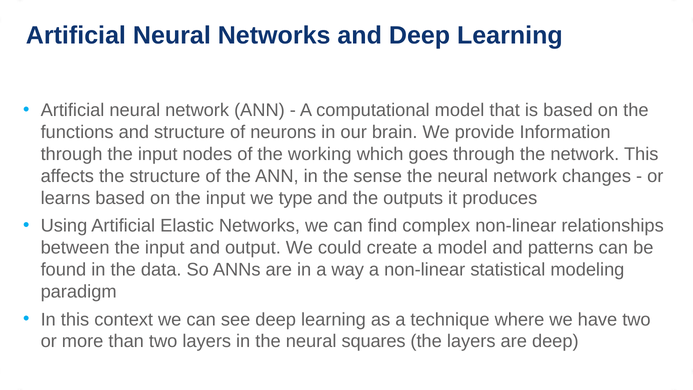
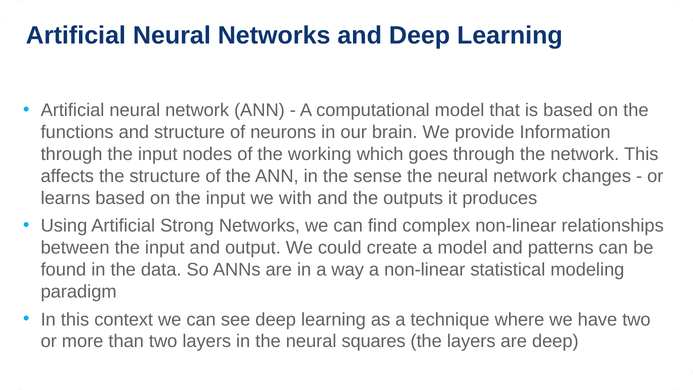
type: type -> with
Elastic: Elastic -> Strong
